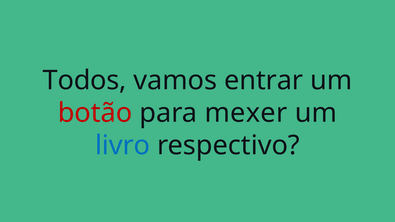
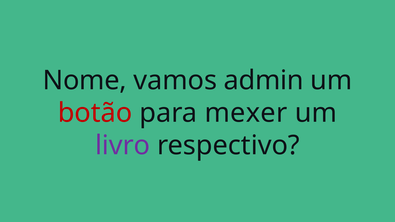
Todos: Todos -> Nome
entrar: entrar -> admin
livro colour: blue -> purple
